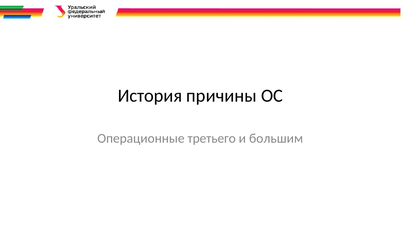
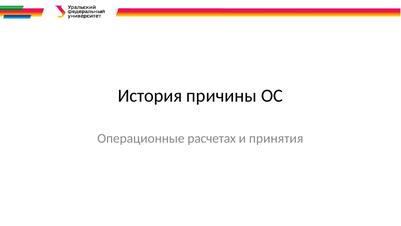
третьего: третьего -> расчетах
большим: большим -> принятия
